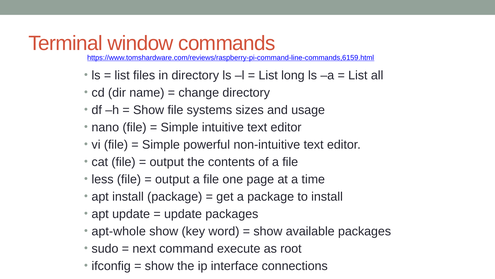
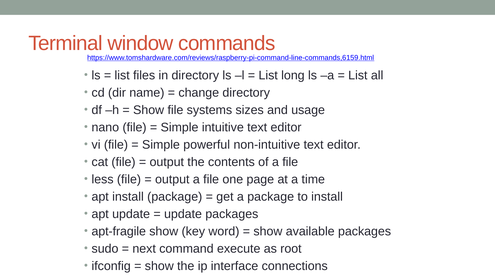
apt-whole: apt-whole -> apt-fragile
